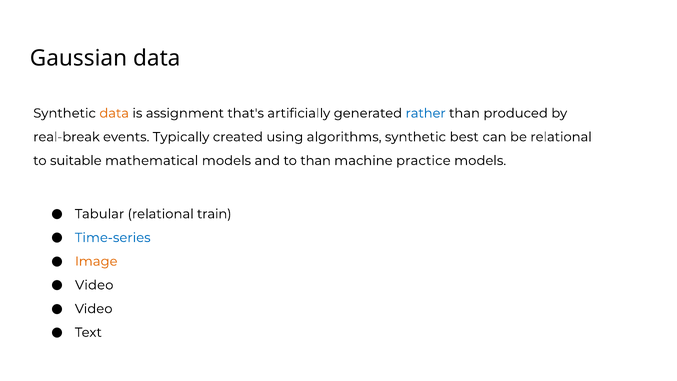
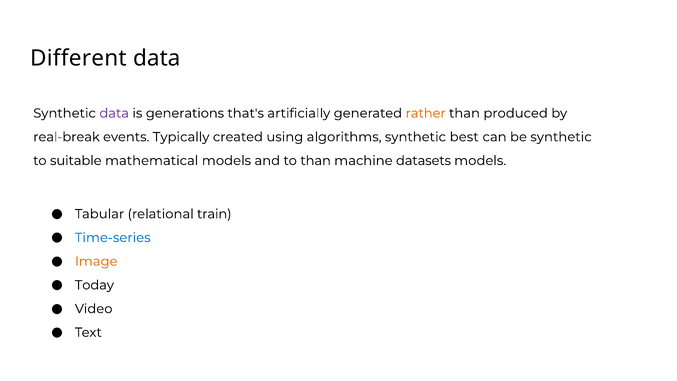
Gaussian: Gaussian -> Different
data at (114, 113) colour: orange -> purple
assignment: assignment -> generations
rather colour: blue -> orange
be relational: relational -> synthetic
practice: practice -> datasets
Video at (94, 285): Video -> Today
